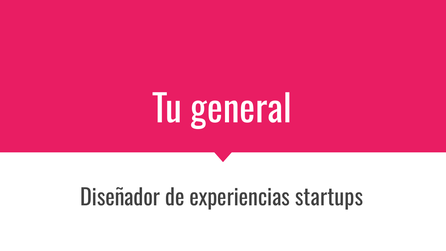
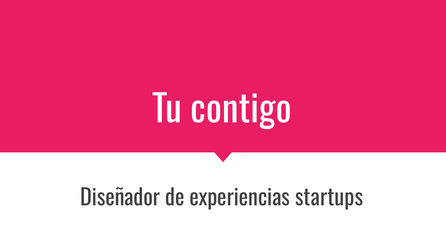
general: general -> contigo
